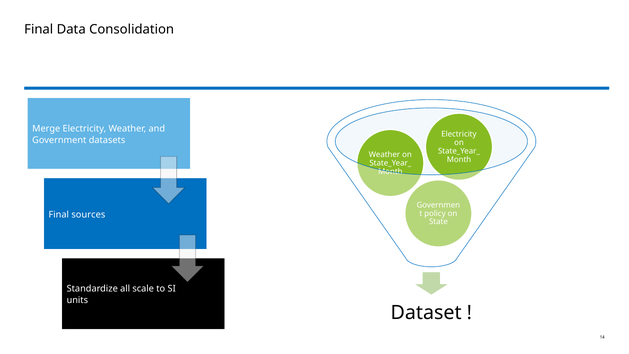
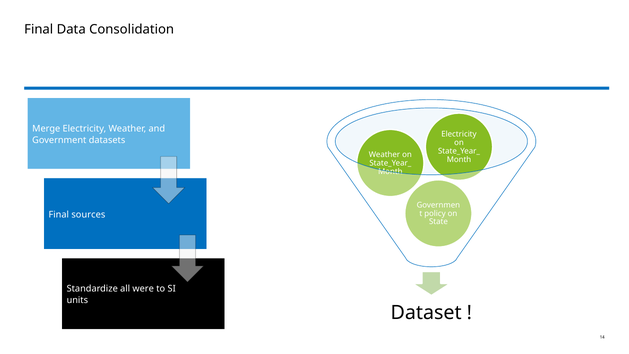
scale: scale -> were
